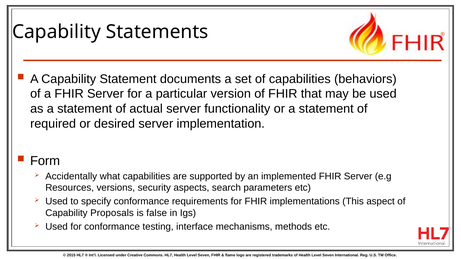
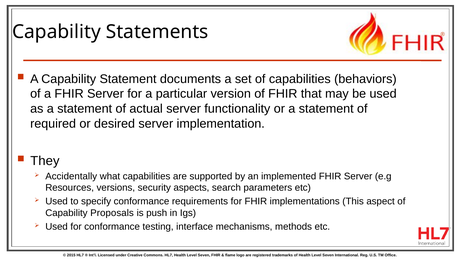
Form: Form -> They
false: false -> push
